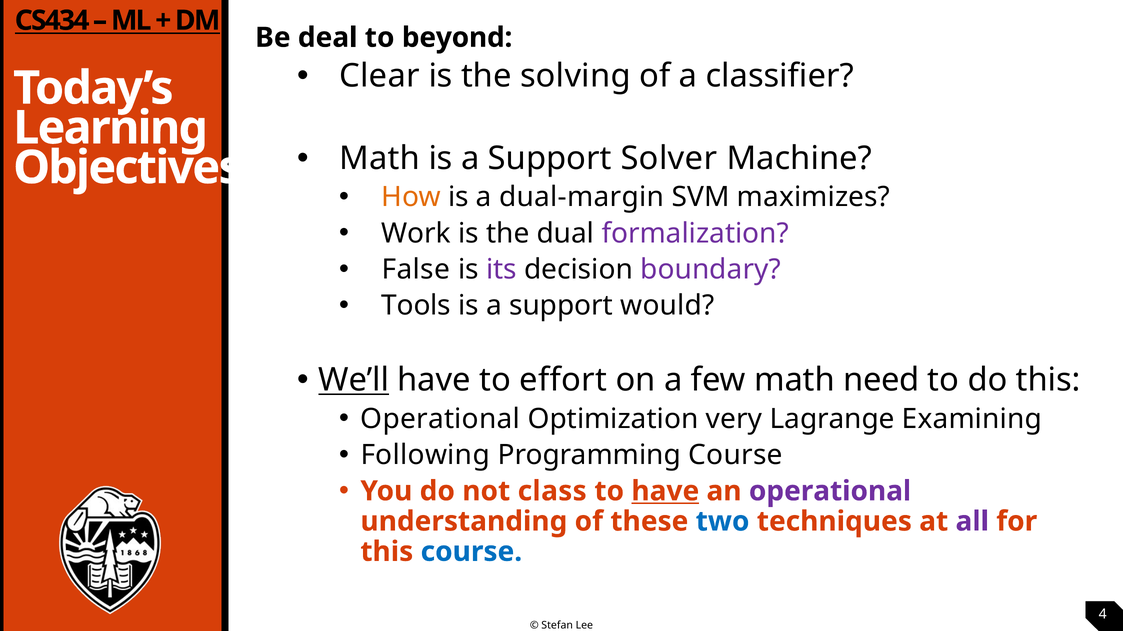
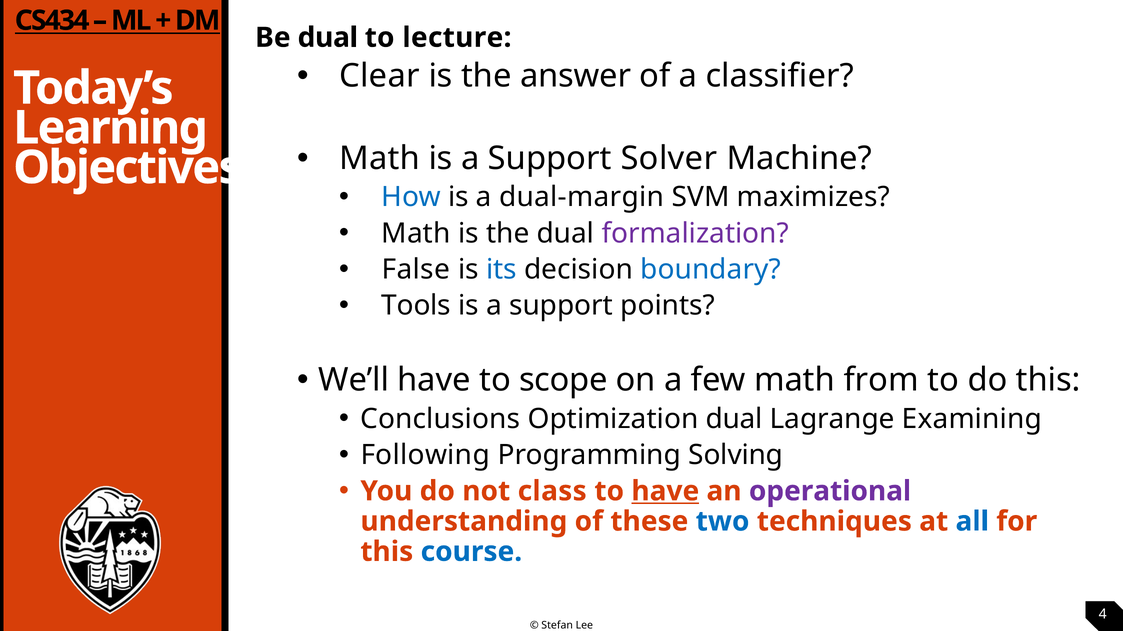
Be deal: deal -> dual
beyond: beyond -> lecture
solving: solving -> answer
How colour: orange -> blue
Work at (416, 234): Work -> Math
its colour: purple -> blue
boundary colour: purple -> blue
would: would -> points
We’ll underline: present -> none
effort: effort -> scope
need: need -> from
Operational at (440, 419): Operational -> Conclusions
Optimization very: very -> dual
Programming Course: Course -> Solving
all colour: purple -> blue
